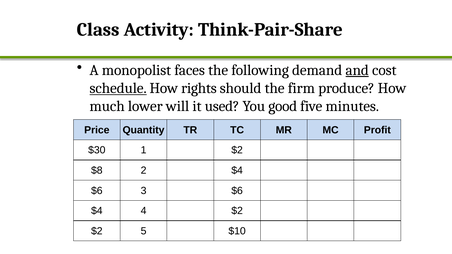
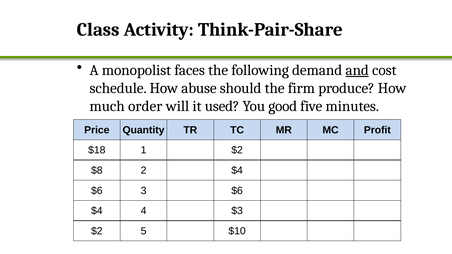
schedule underline: present -> none
rights: rights -> abuse
lower: lower -> order
$30: $30 -> $18
4 Empty cell $2: $2 -> $3
